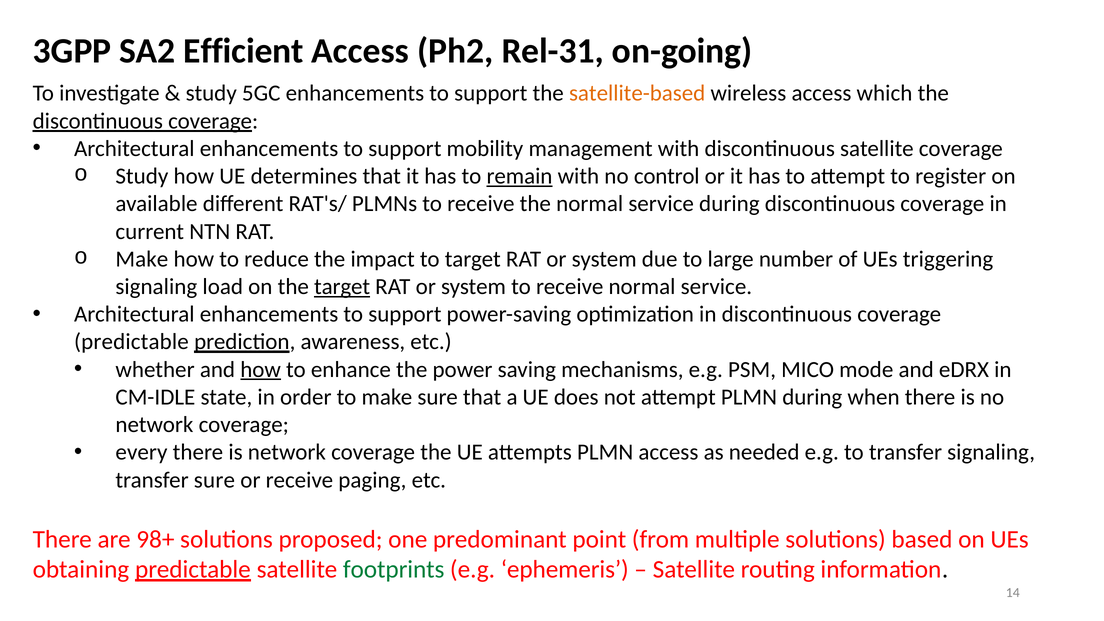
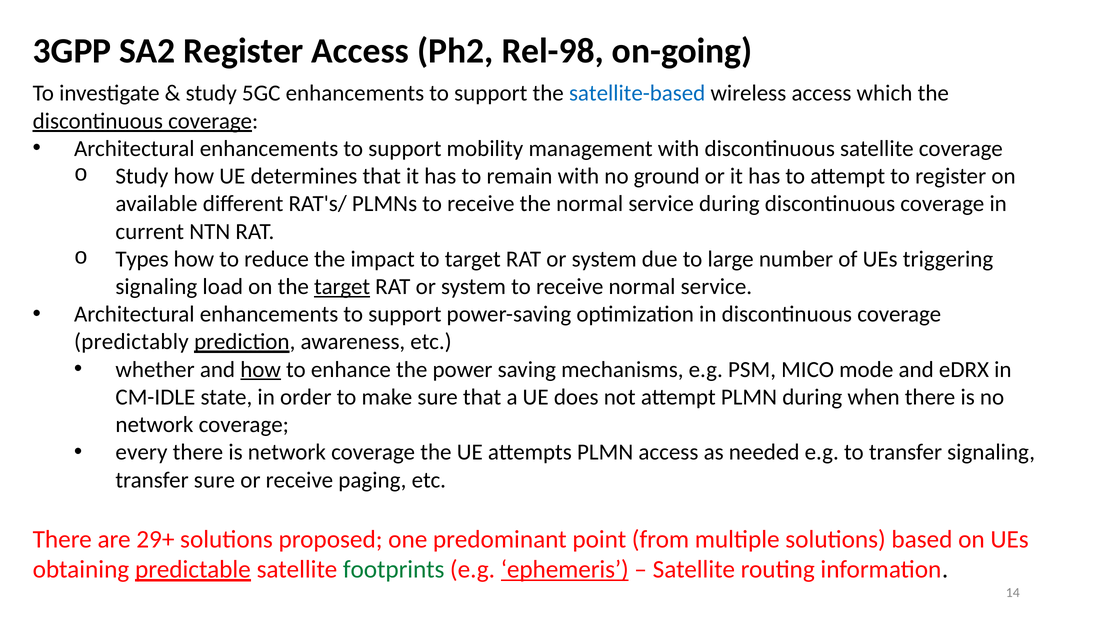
SA2 Efficient: Efficient -> Register
Rel-31: Rel-31 -> Rel-98
satellite-based colour: orange -> blue
remain underline: present -> none
control: control -> ground
Make at (142, 259): Make -> Types
predictable at (131, 342): predictable -> predictably
98+: 98+ -> 29+
ephemeris underline: none -> present
